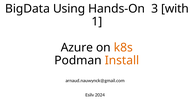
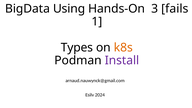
with: with -> fails
Azure: Azure -> Types
Install colour: orange -> purple
